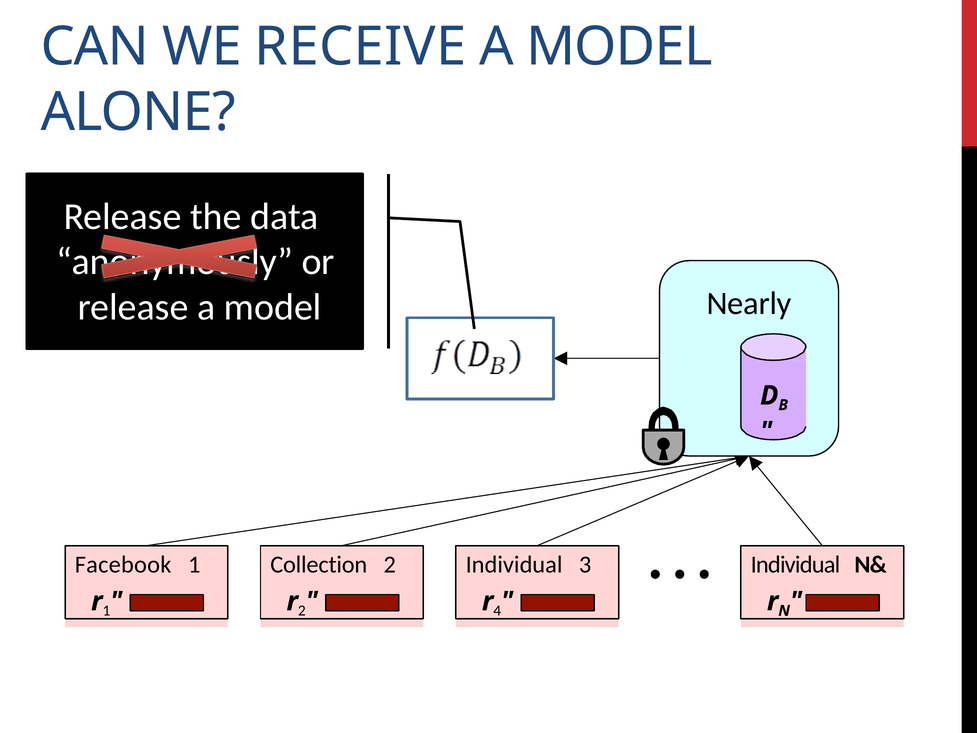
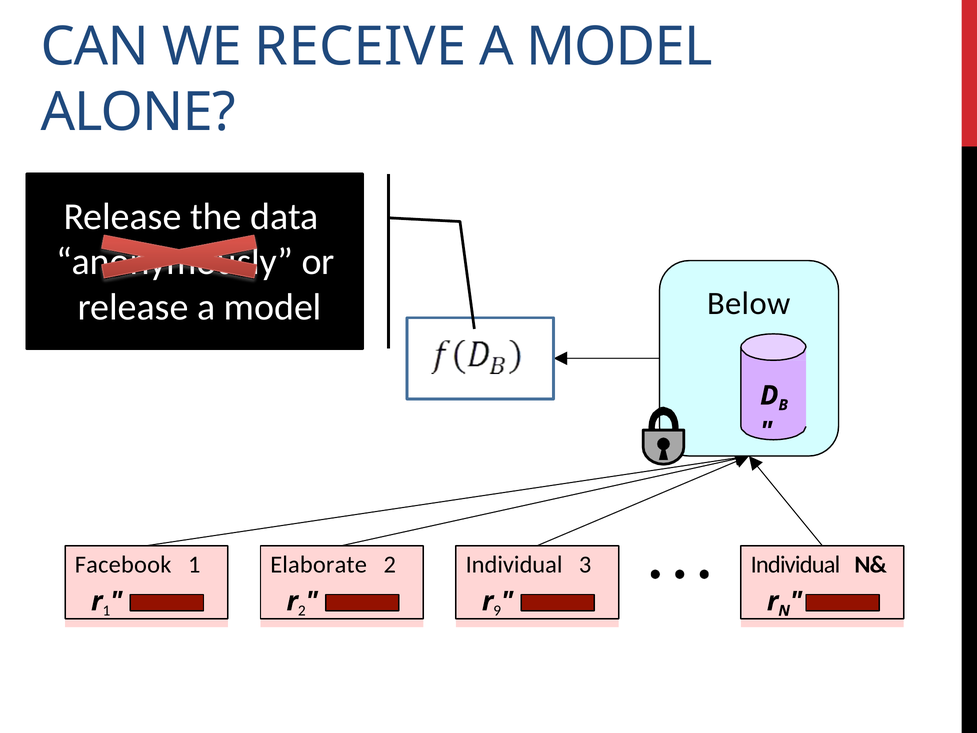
Nearly: Nearly -> Below
Collection: Collection -> Elaborate
4: 4 -> 9
